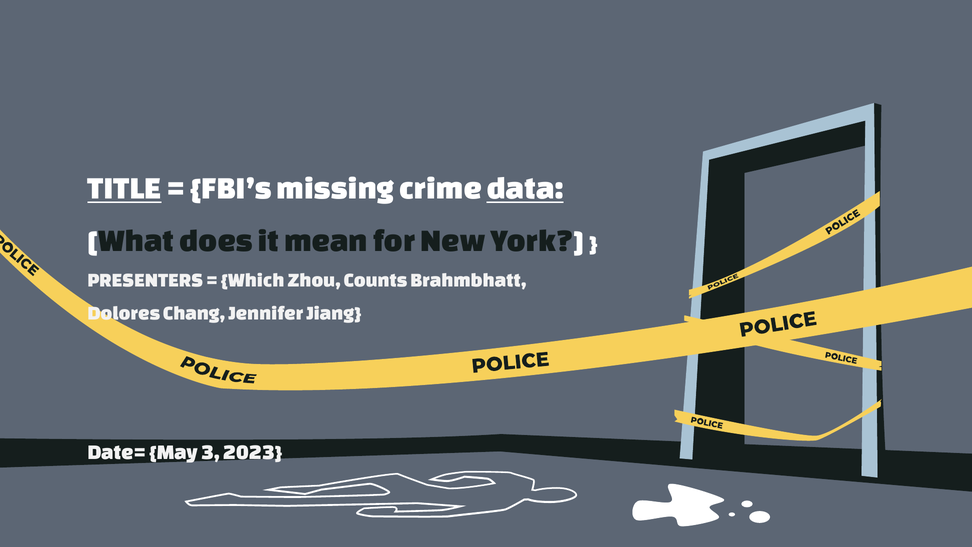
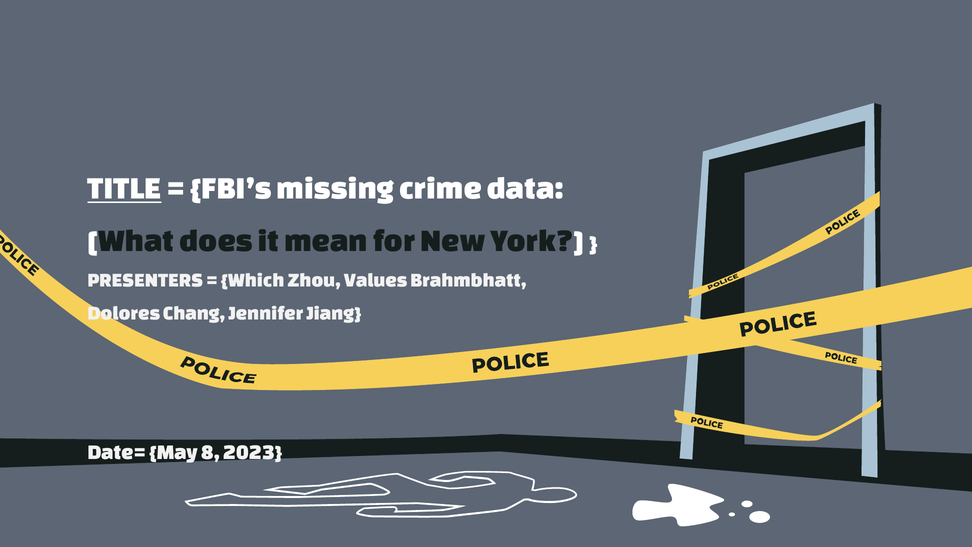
data underline: present -> none
Counts: Counts -> Values
3: 3 -> 8
